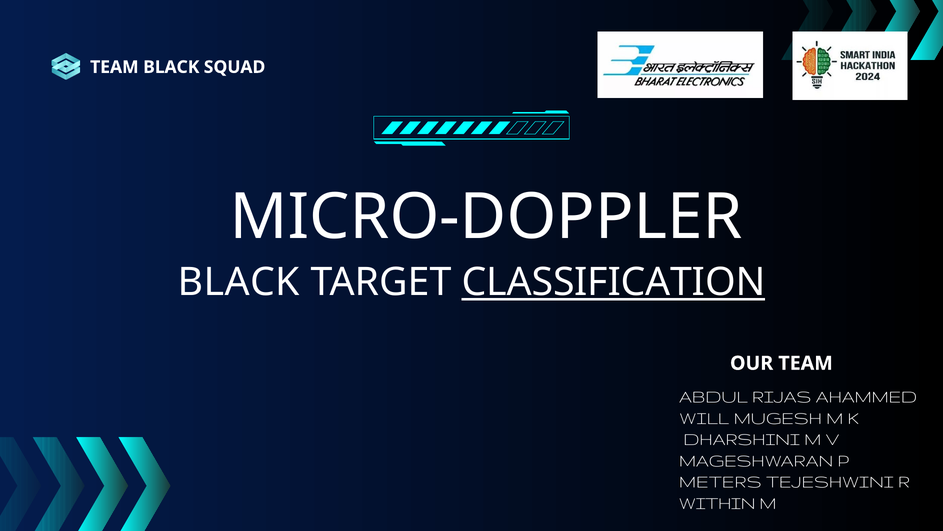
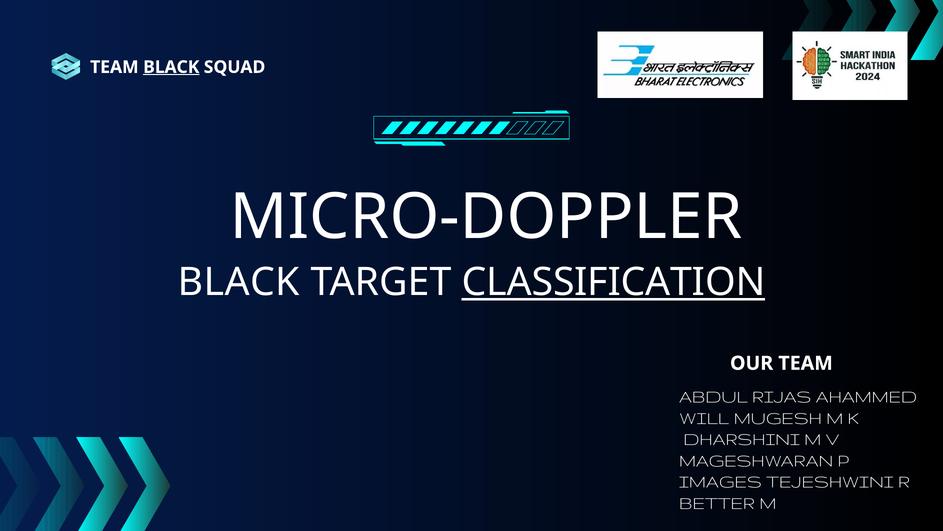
BLACK at (171, 67) underline: none -> present
METERS: METERS -> IMAGES
WITHIN: WITHIN -> BETTER
